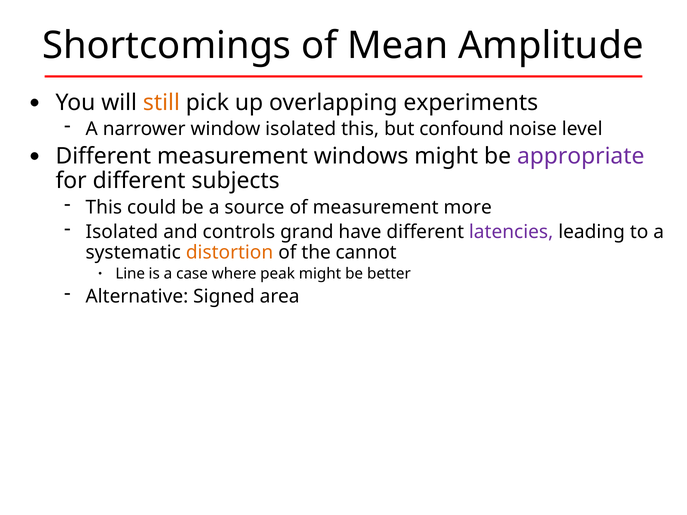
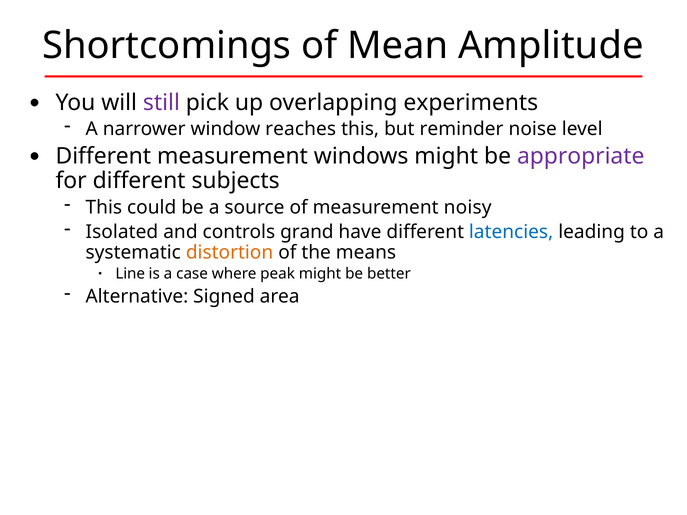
still colour: orange -> purple
window isolated: isolated -> reaches
confound: confound -> reminder
more: more -> noisy
latencies colour: purple -> blue
cannot: cannot -> means
